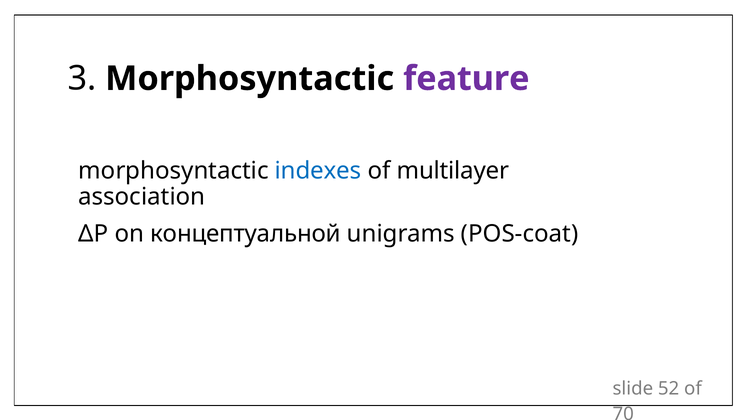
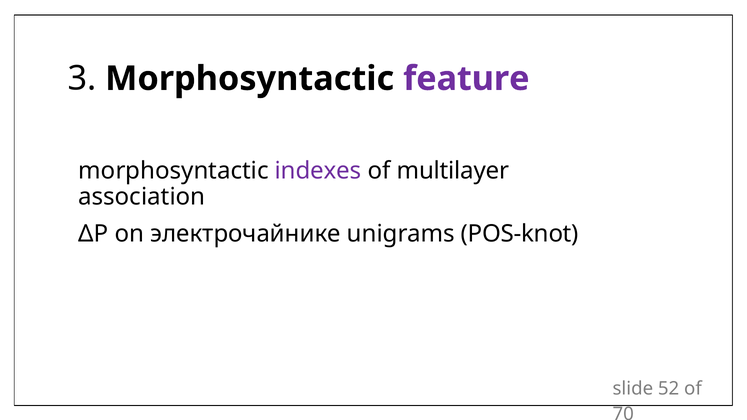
indexes colour: blue -> purple
концептуальной: концептуальной -> электрочайнике
POS-coat: POS-coat -> POS-knot
